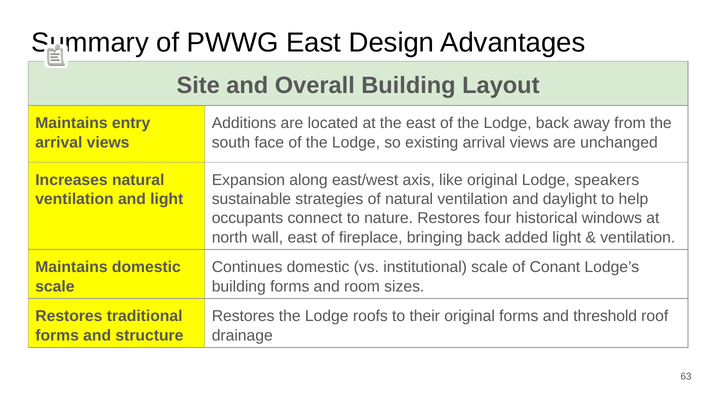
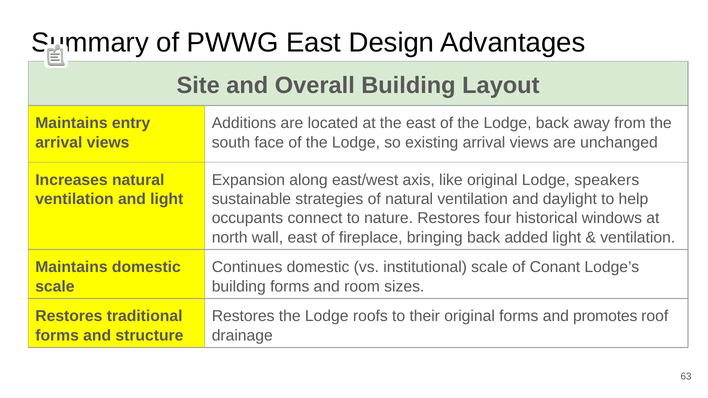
threshold: threshold -> promotes
